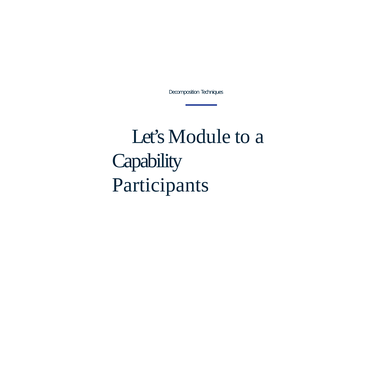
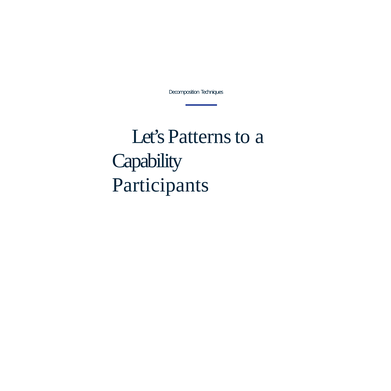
Module: Module -> Patterns
